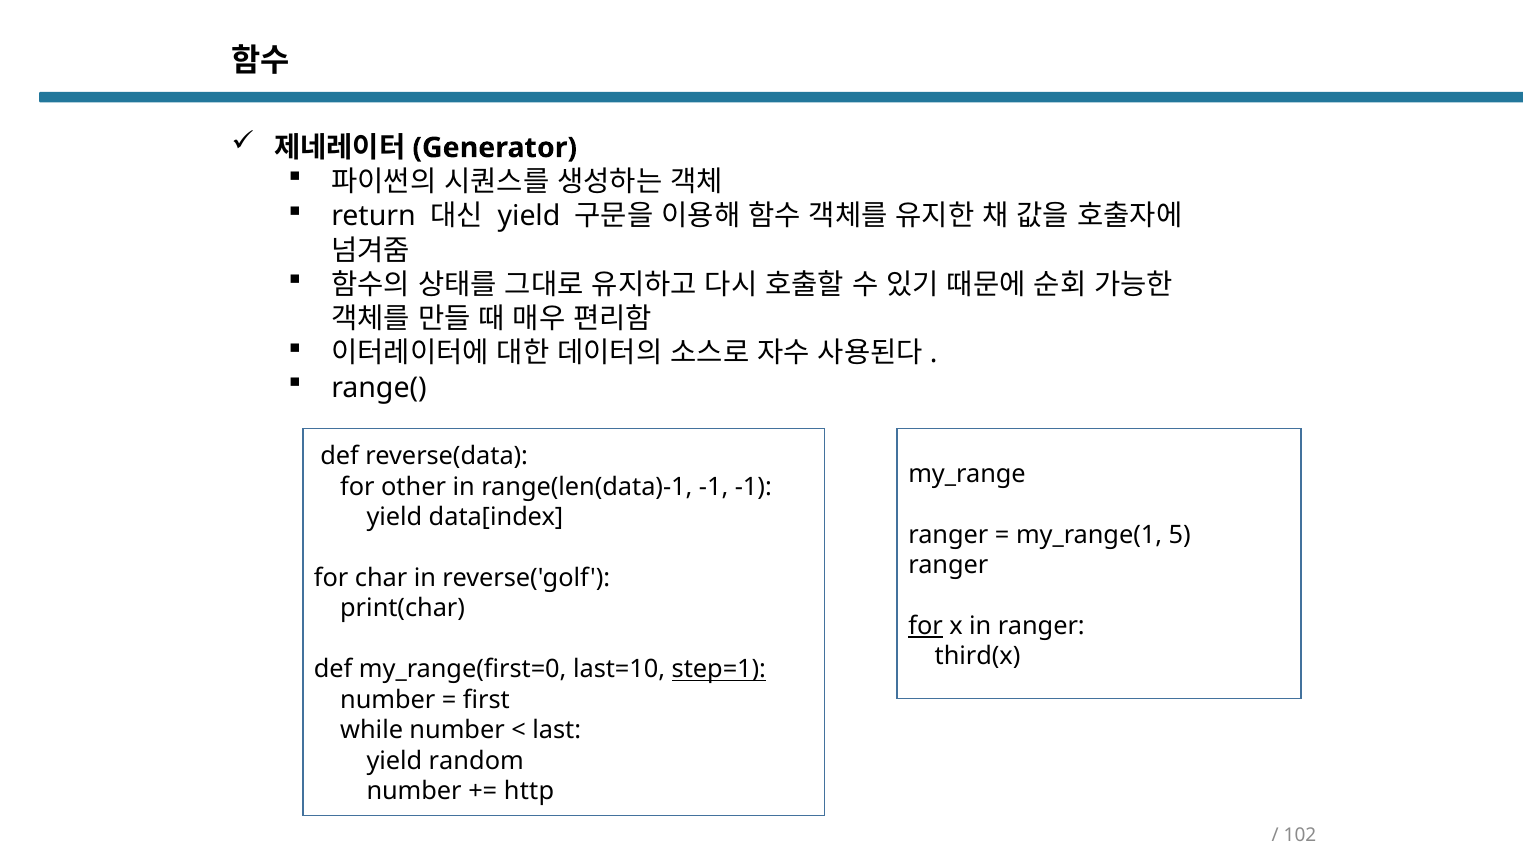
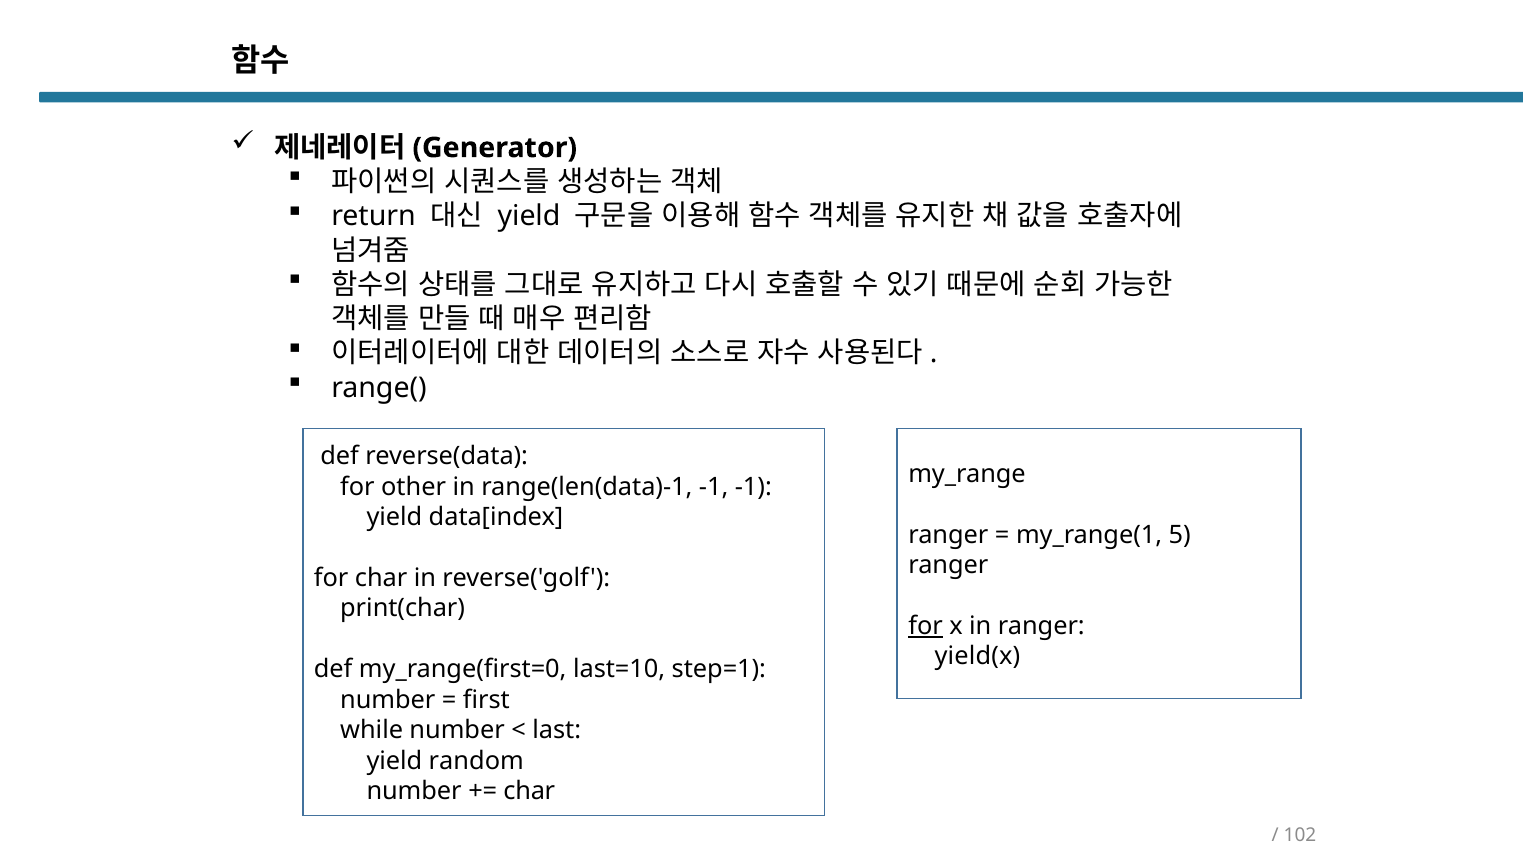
third(x: third(x -> yield(x
step=1 underline: present -> none
http at (529, 791): http -> char
